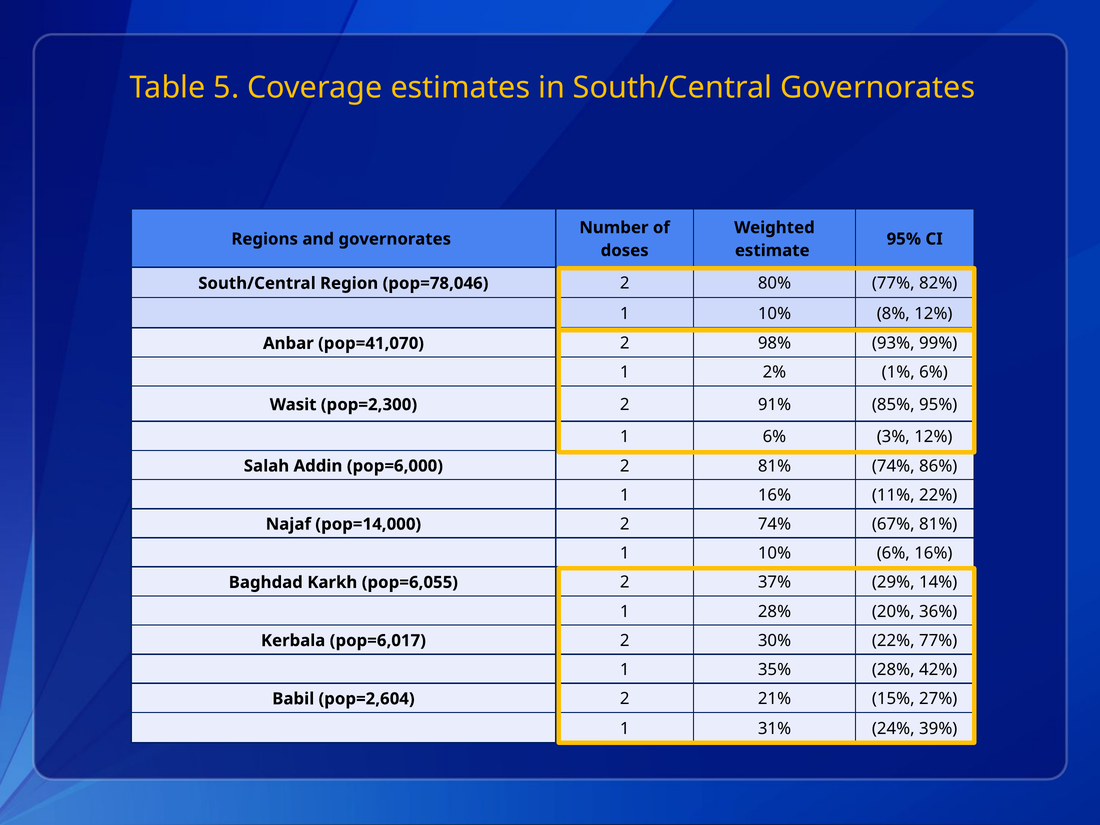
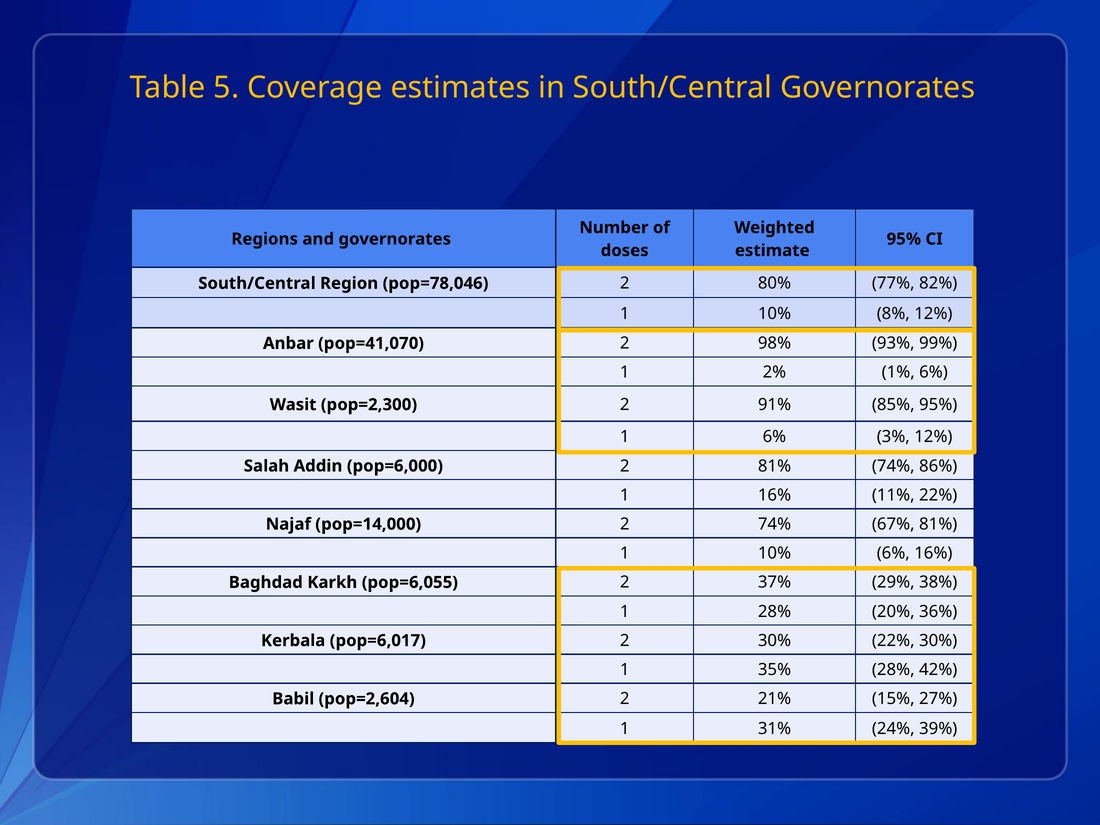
14%: 14% -> 38%
22% 77%: 77% -> 30%
